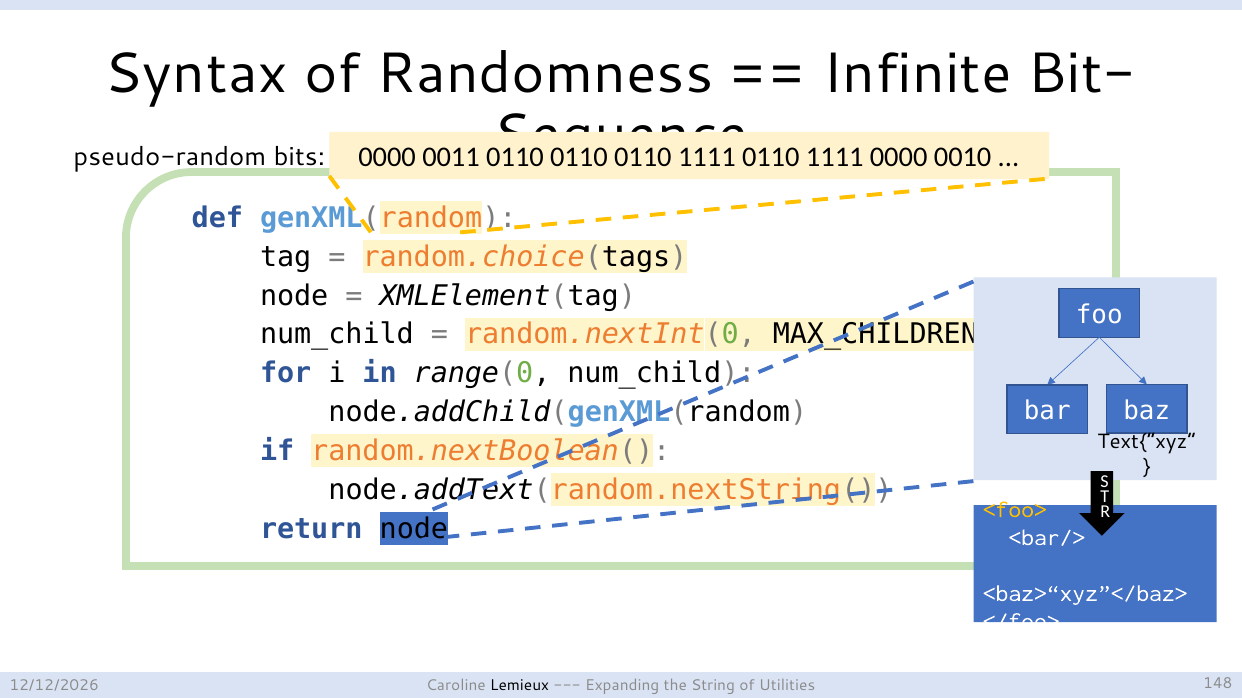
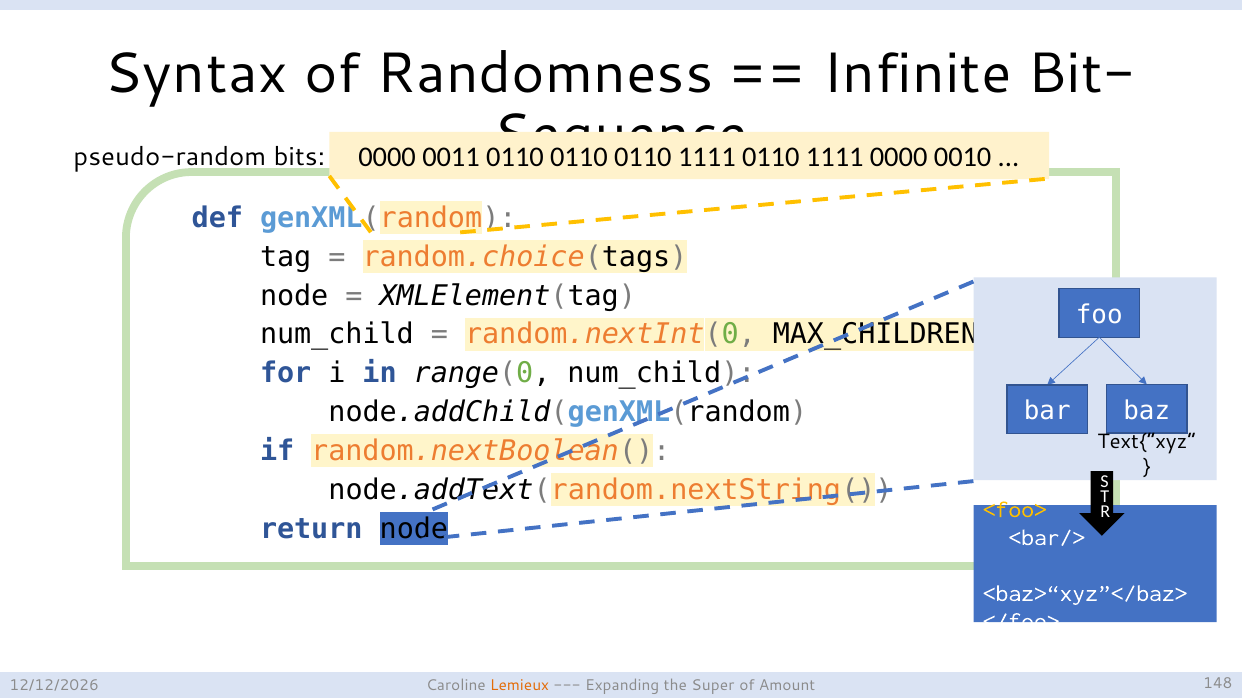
Lemieux colour: black -> orange
String: String -> Super
Utilities: Utilities -> Amount
